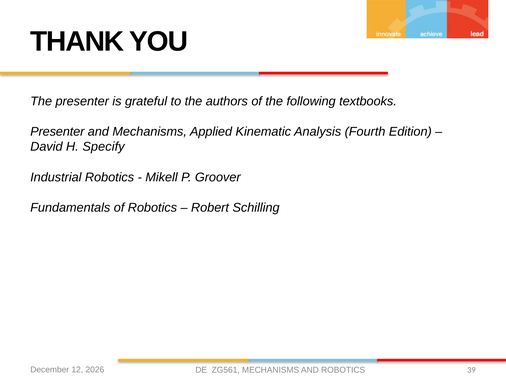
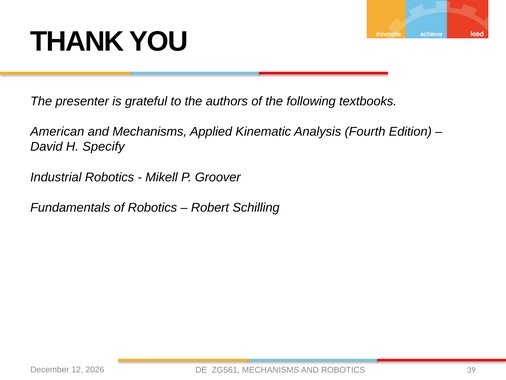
Presenter at (57, 131): Presenter -> American
